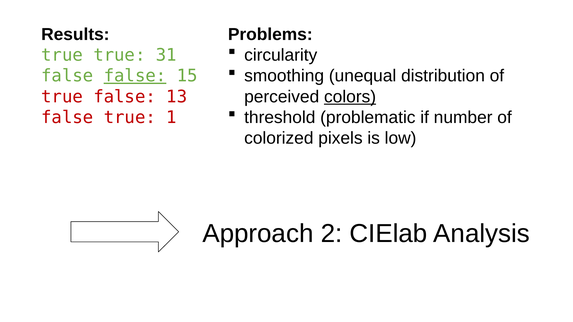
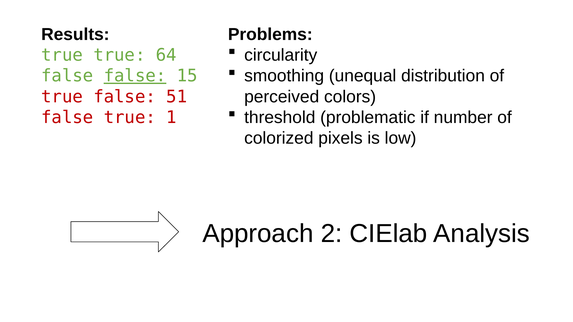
31: 31 -> 64
colors underline: present -> none
13: 13 -> 51
